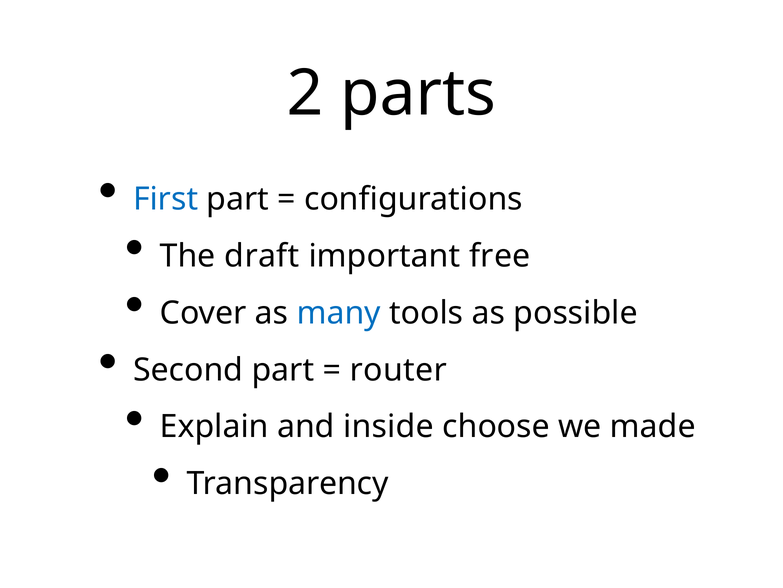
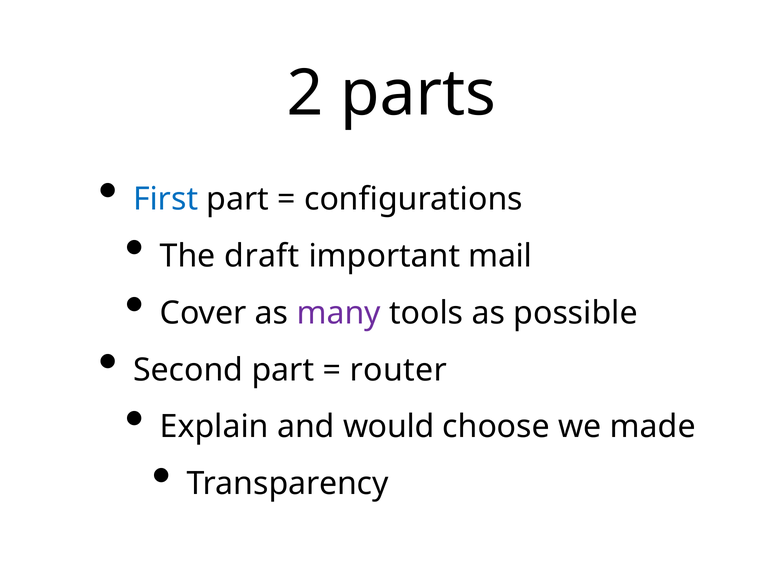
free: free -> mail
many colour: blue -> purple
inside: inside -> would
